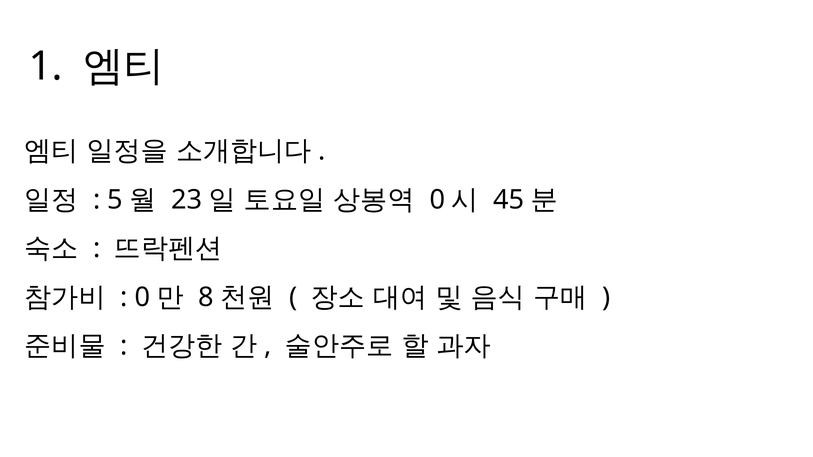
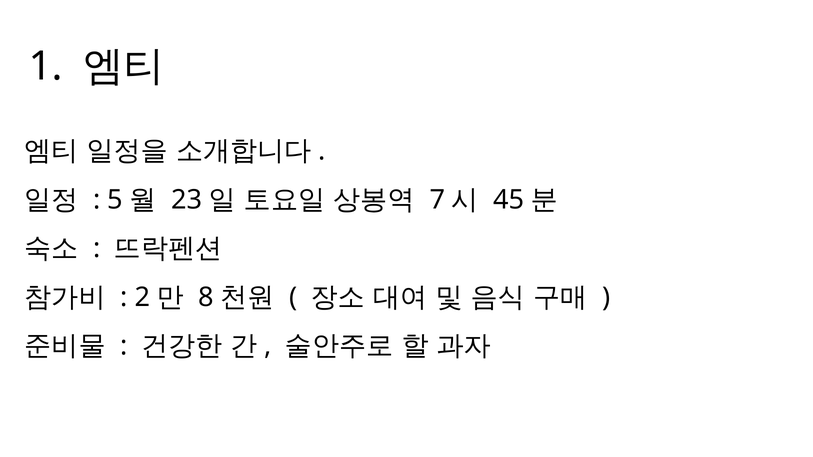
0 at (437, 200): 0 -> 7
0 at (142, 297): 0 -> 2
